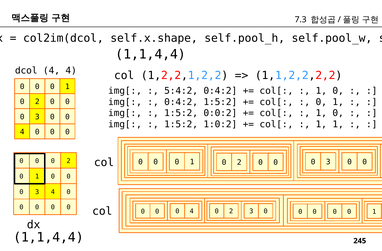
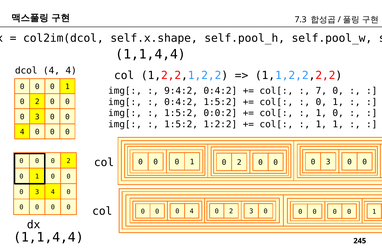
5:4:2: 5:4:2 -> 9:4:2
1 at (321, 91): 1 -> 7
1:0:2: 1:0:2 -> 1:2:2
